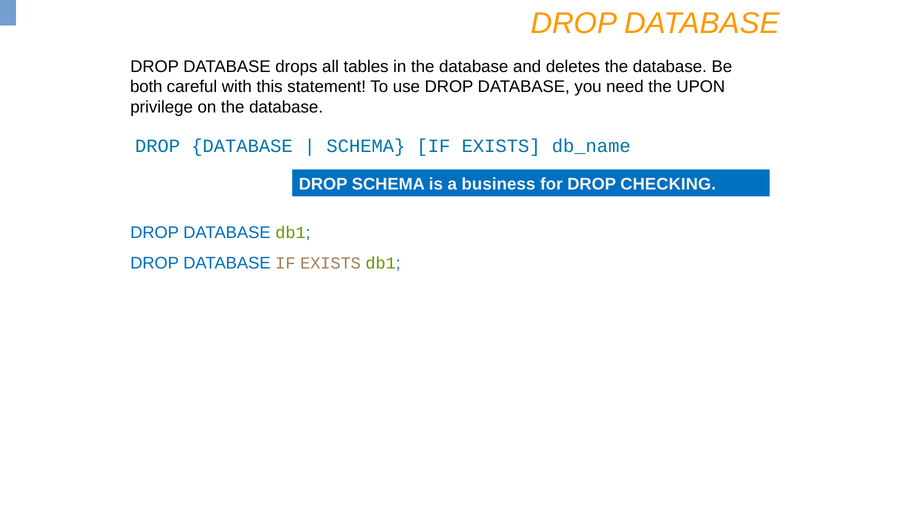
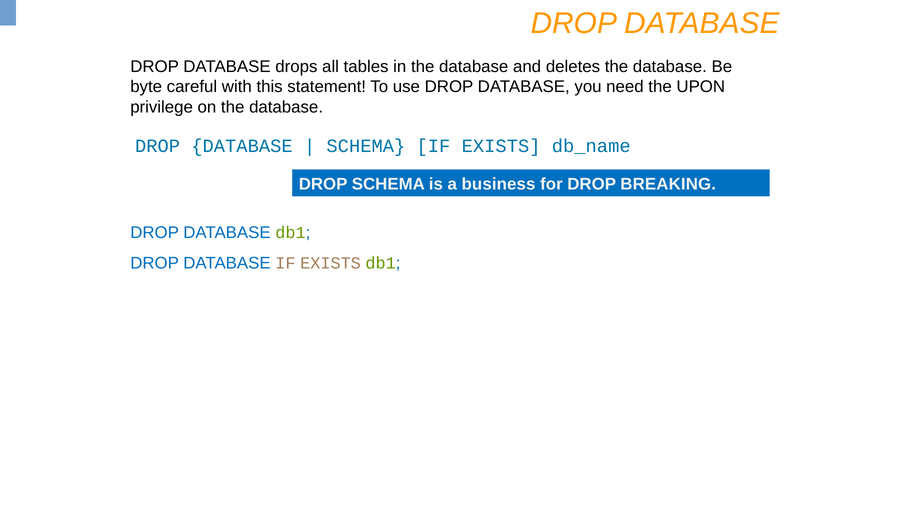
both: both -> byte
CHECKING: CHECKING -> BREAKING
